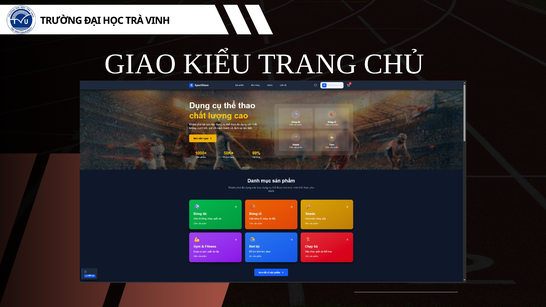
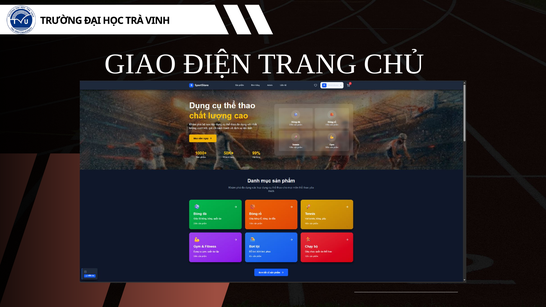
KIỂU: KIỂU -> ĐIỆN
